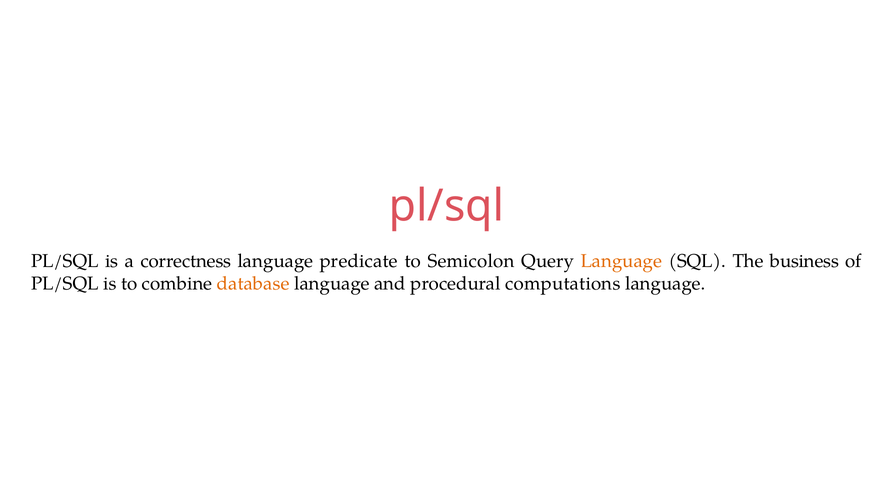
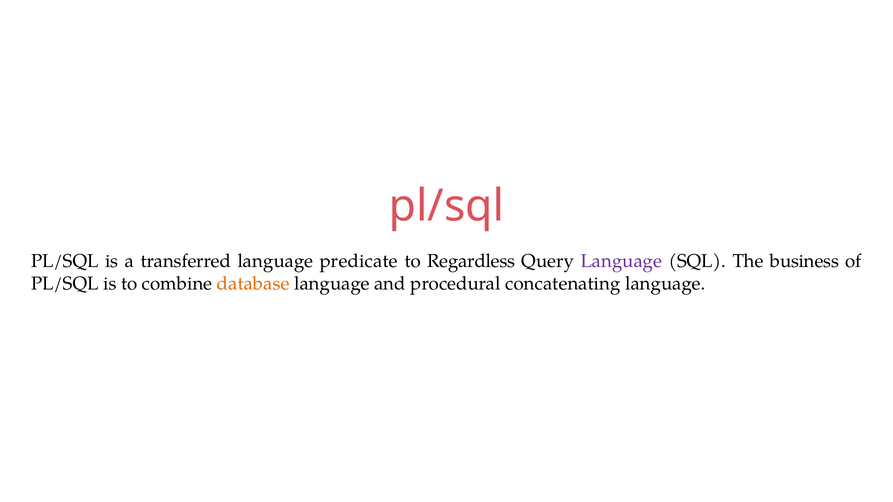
correctness: correctness -> transferred
Semicolon: Semicolon -> Regardless
Language at (621, 261) colour: orange -> purple
computations: computations -> concatenating
